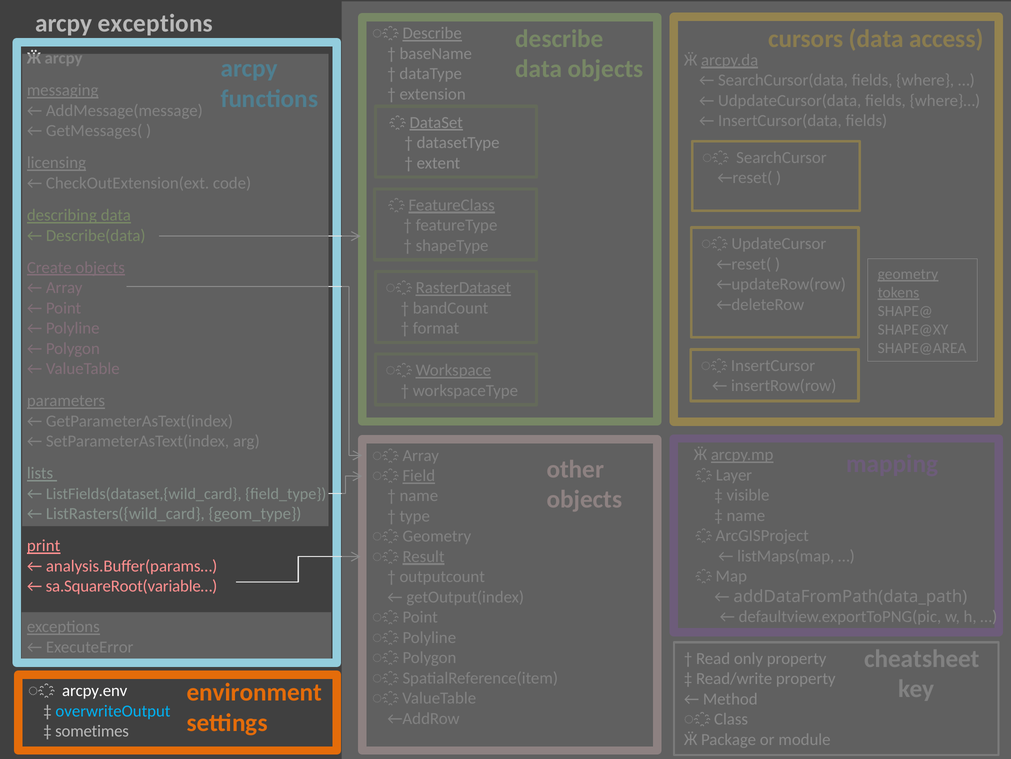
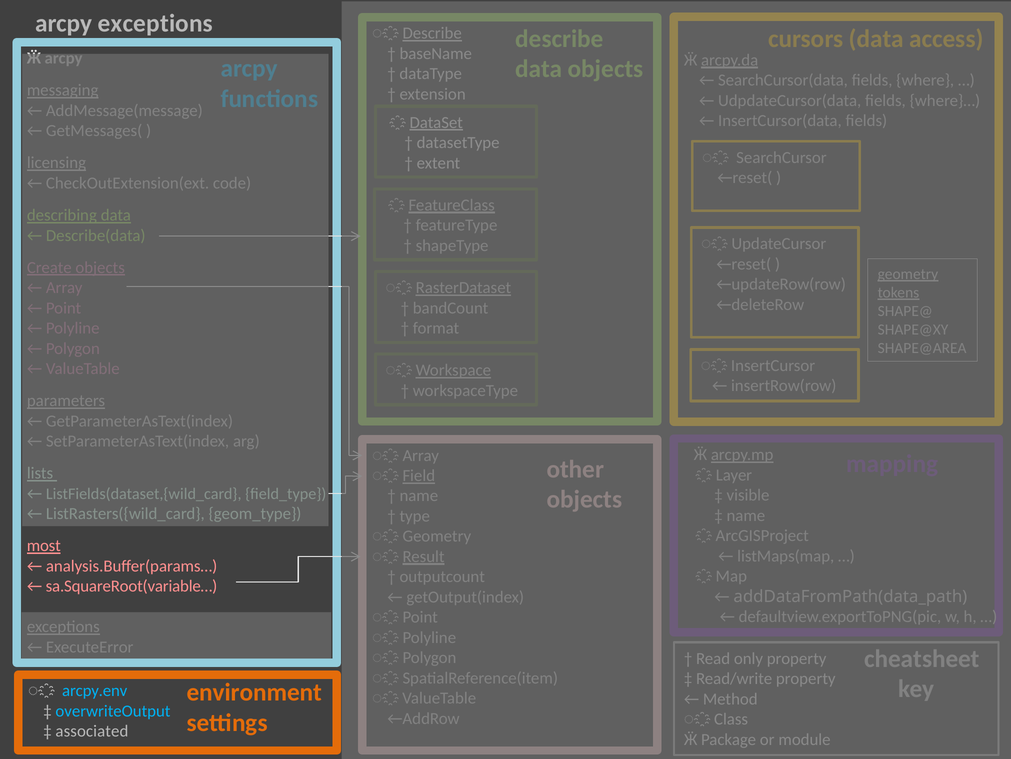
print: print -> most
arcpy.env colour: white -> light blue
sometimes: sometimes -> associated
